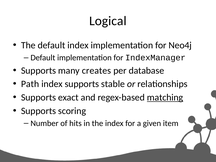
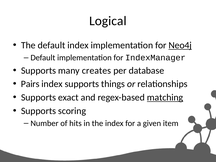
Neo4j underline: none -> present
Path: Path -> Pairs
stable: stable -> things
